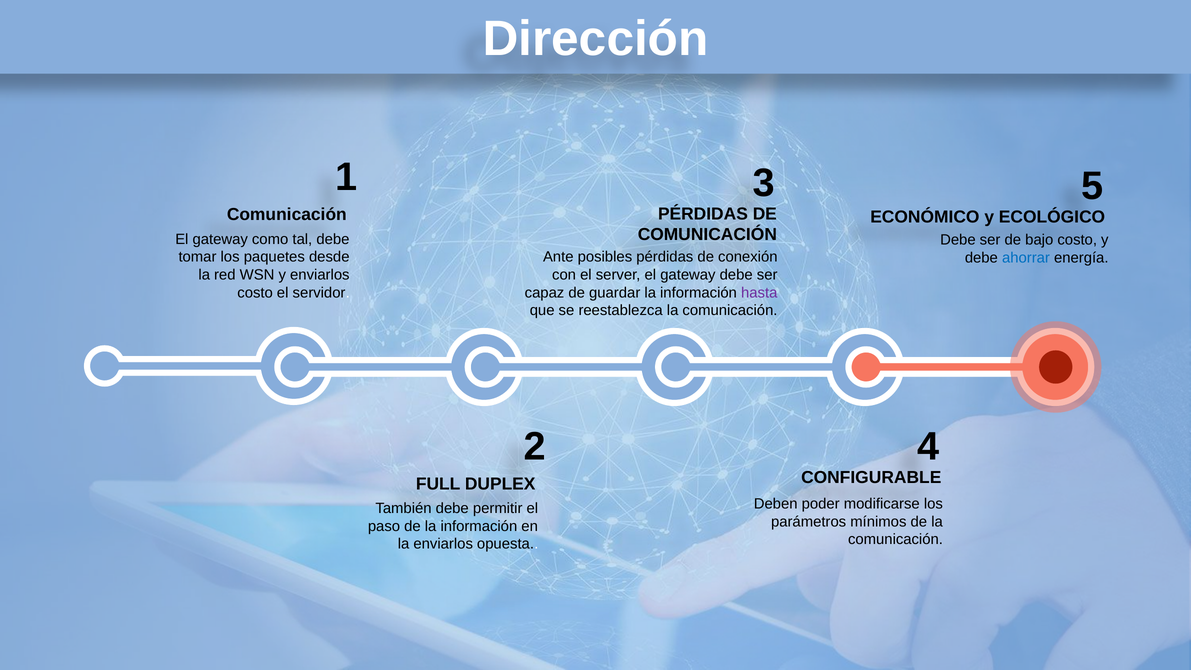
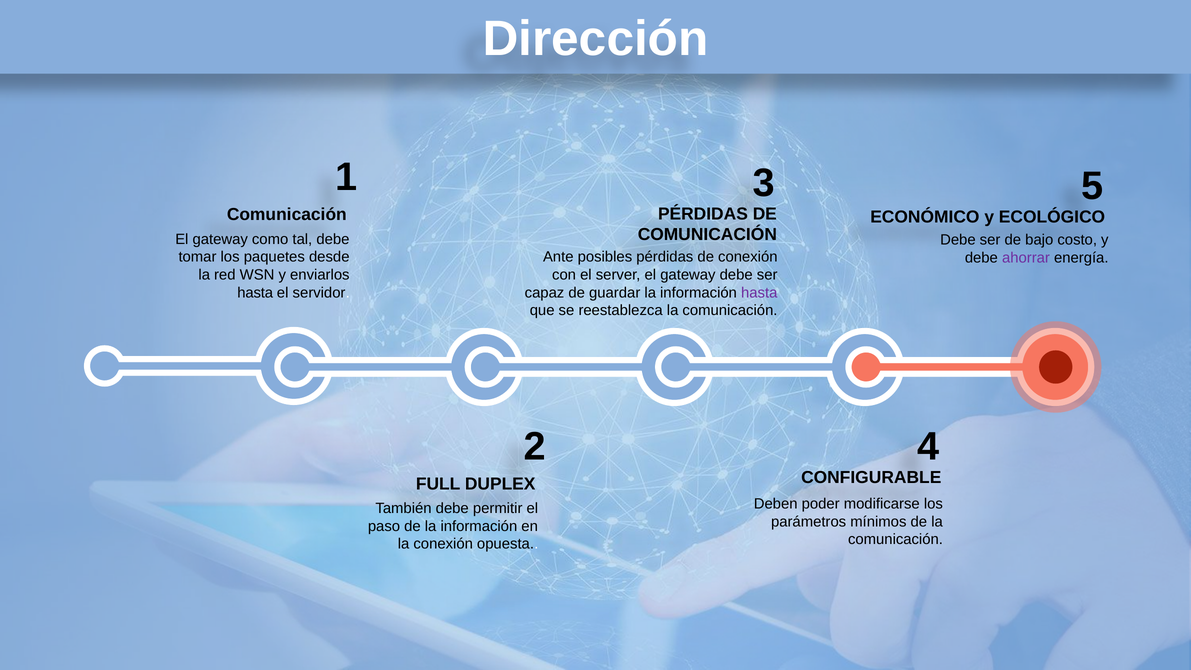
ahorrar colour: blue -> purple
costo at (255, 293): costo -> hasta
la enviarlos: enviarlos -> conexión
